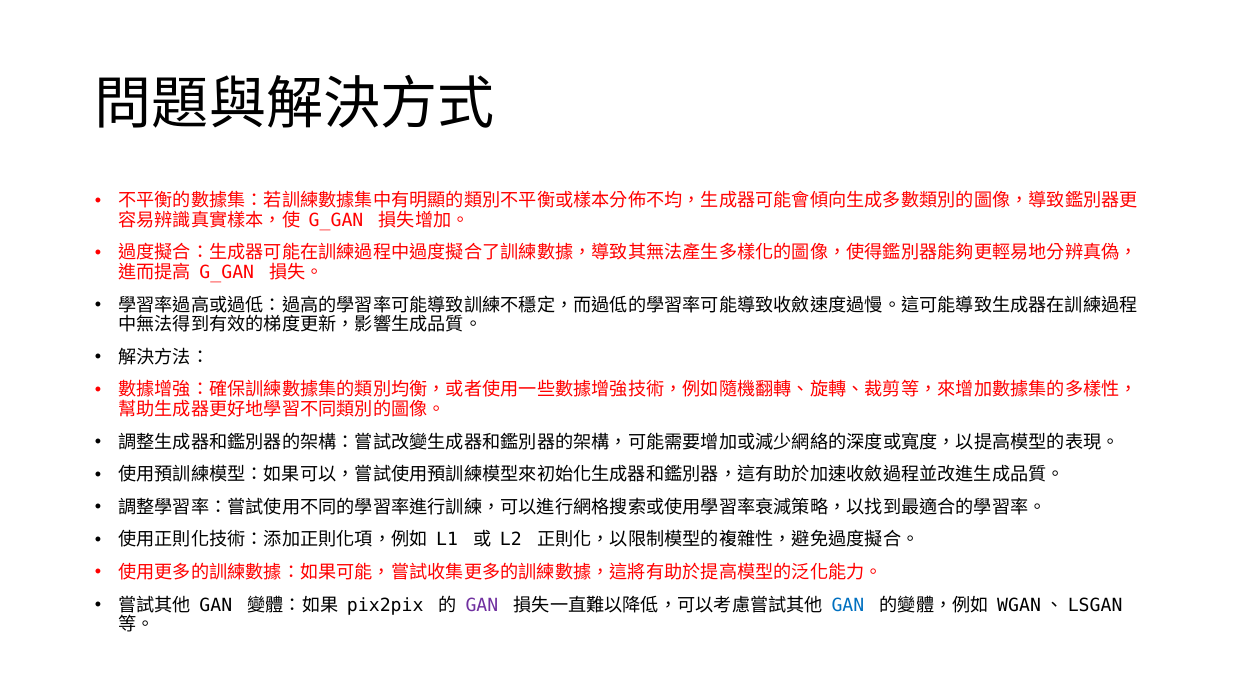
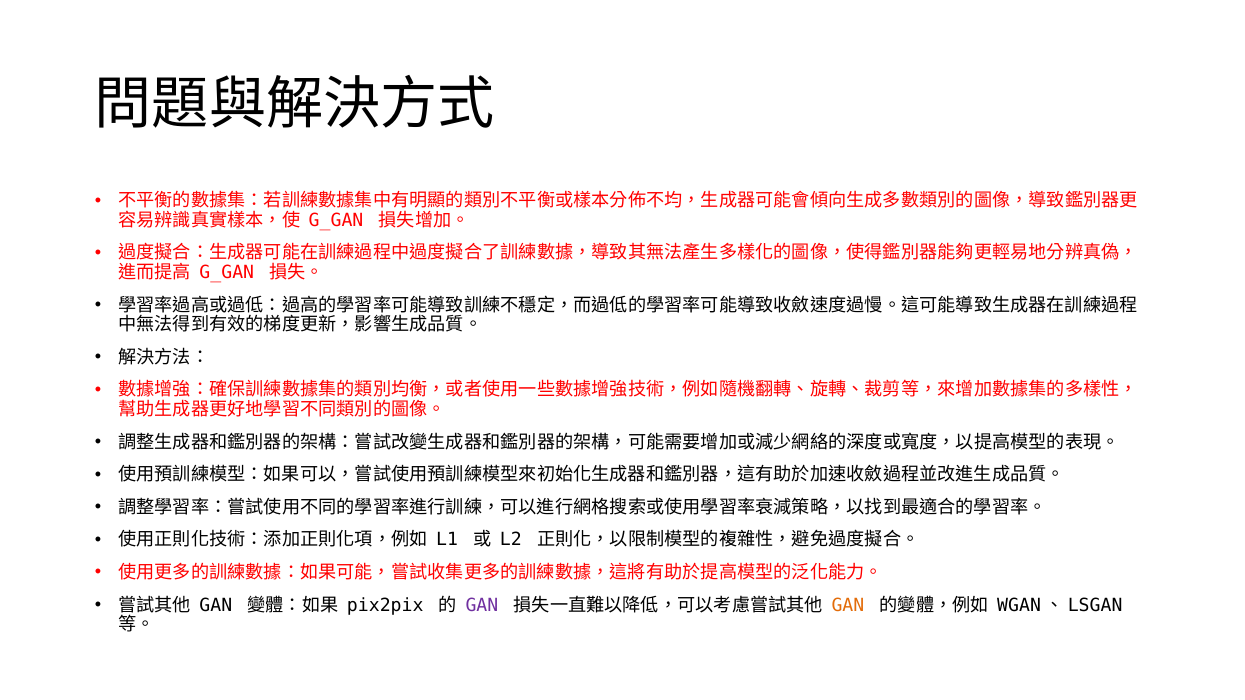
GAN at (848, 605) colour: blue -> orange
